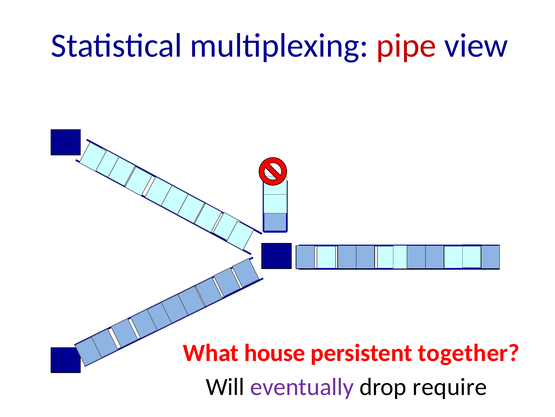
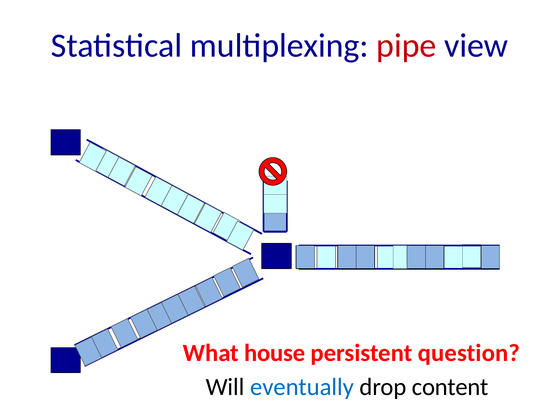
together: together -> question
eventually colour: purple -> blue
require: require -> content
